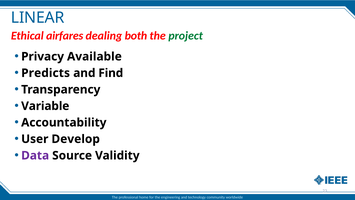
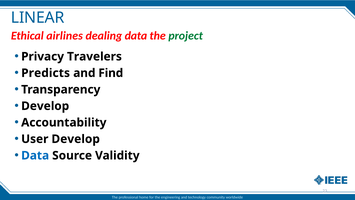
airfares: airfares -> airlines
dealing both: both -> data
Available: Available -> Travelers
Variable at (45, 106): Variable -> Develop
Data at (35, 155) colour: purple -> blue
